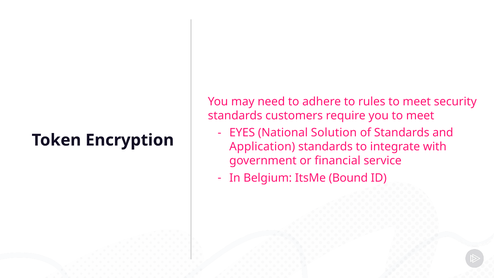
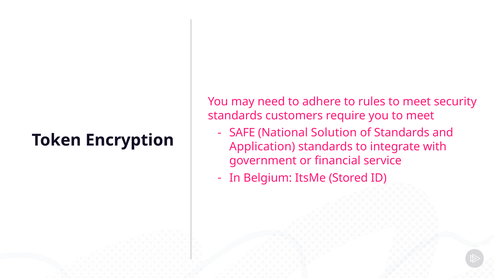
EYES: EYES -> SAFE
Bound: Bound -> Stored
